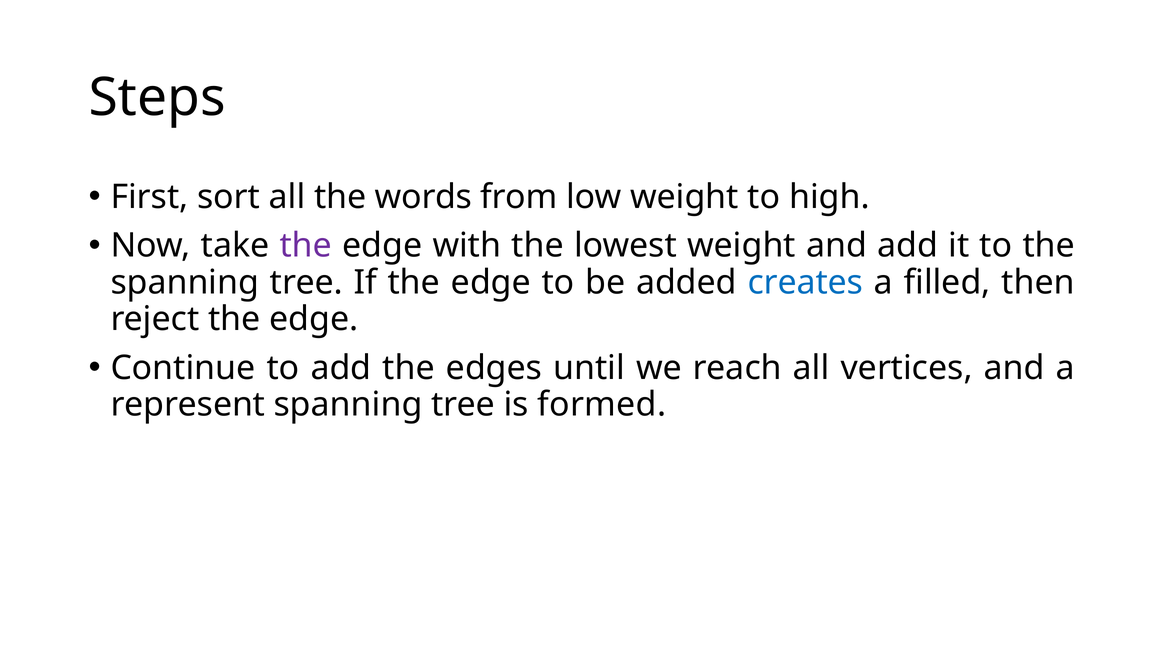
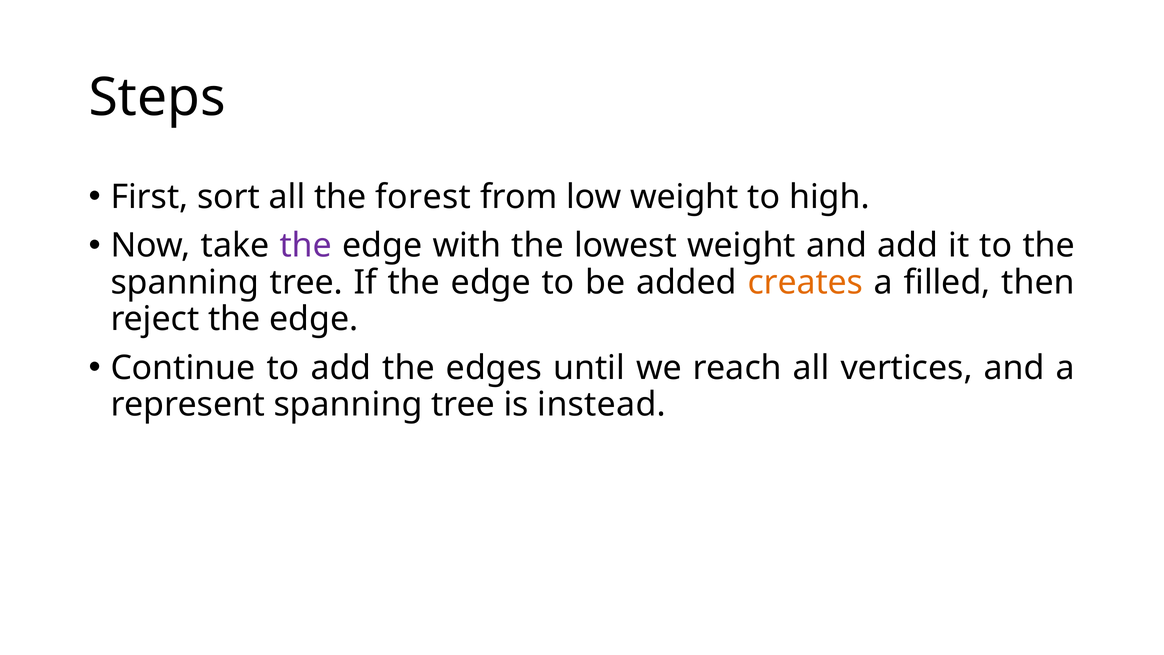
words: words -> forest
creates colour: blue -> orange
formed: formed -> instead
